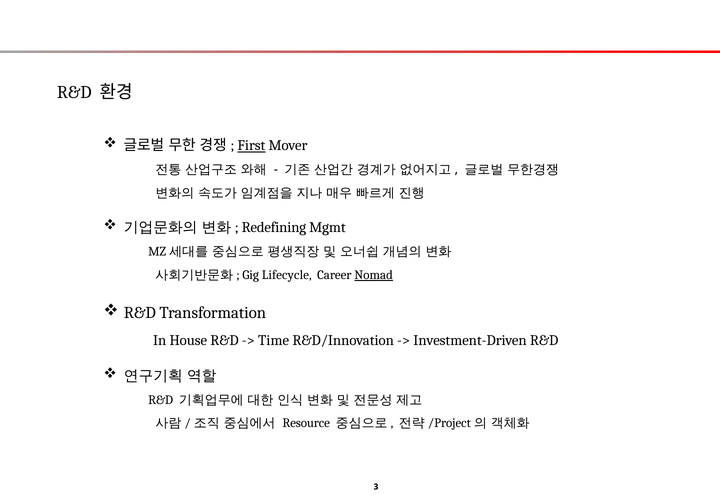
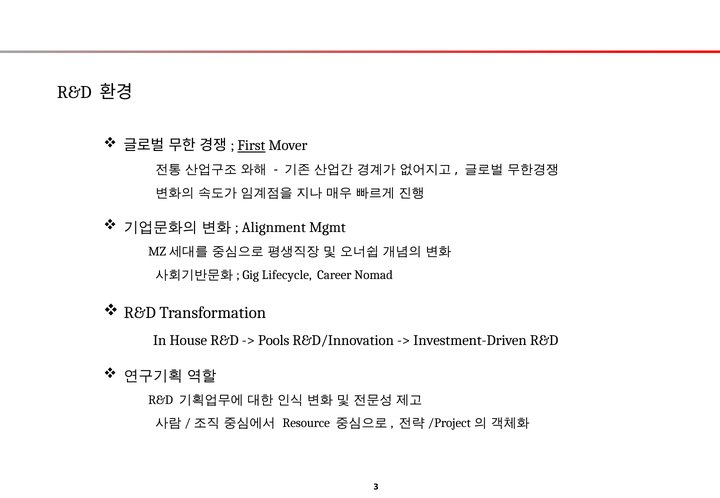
Redefining: Redefining -> Alignment
Nomad underline: present -> none
Time: Time -> Pools
